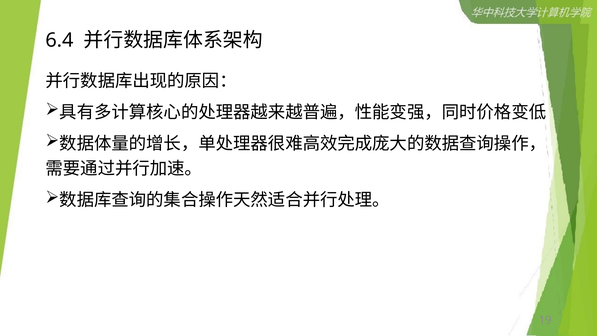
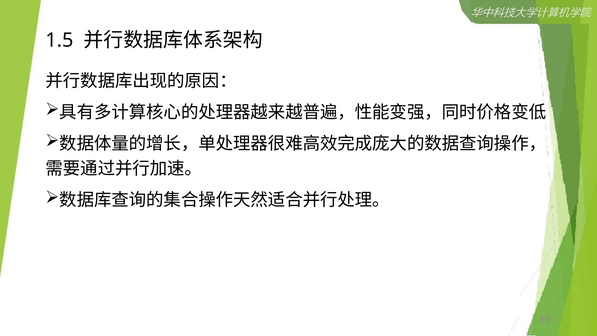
6.4: 6.4 -> 1.5
